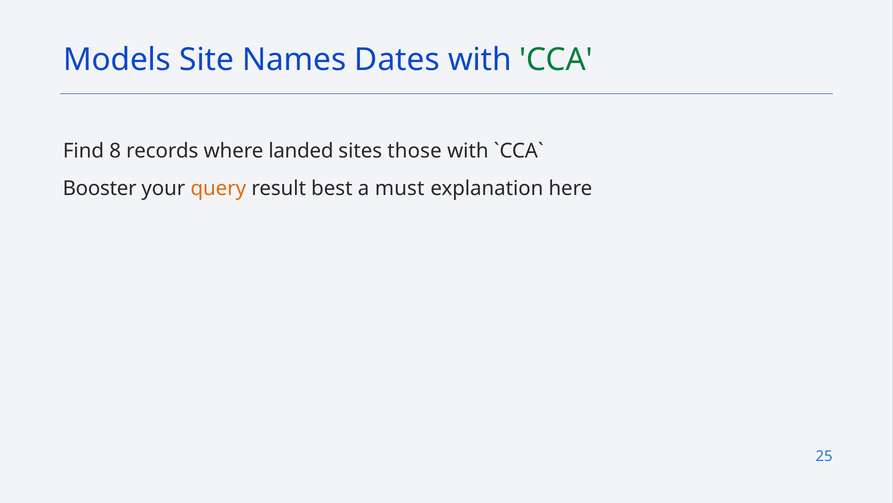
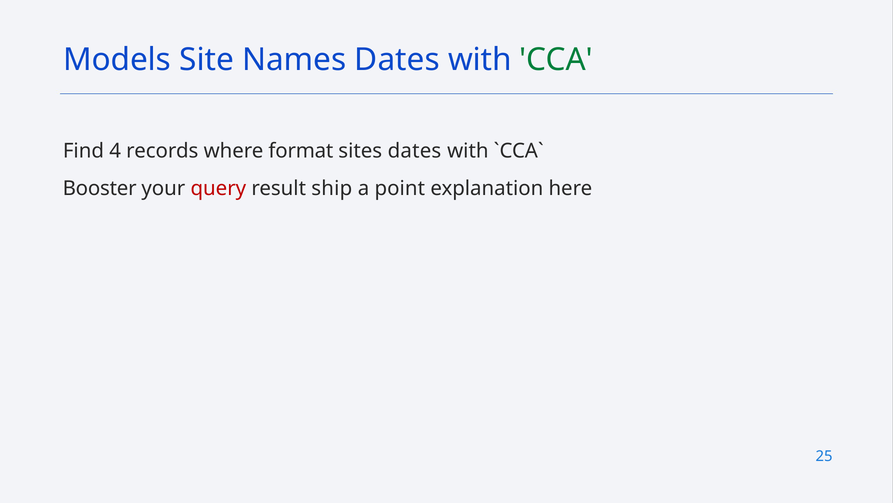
8: 8 -> 4
landed: landed -> format
sites those: those -> dates
query colour: orange -> red
best: best -> ship
must: must -> point
